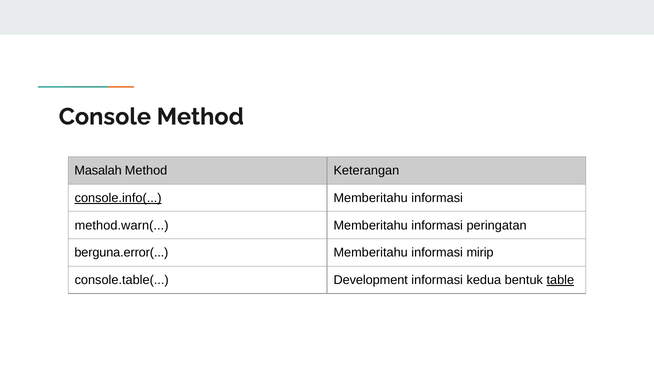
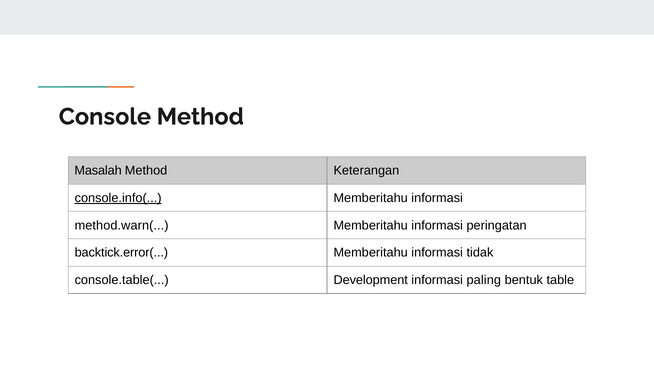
berguna.error(: berguna.error( -> backtick.error(
mirip: mirip -> tidak
kedua: kedua -> paling
table underline: present -> none
